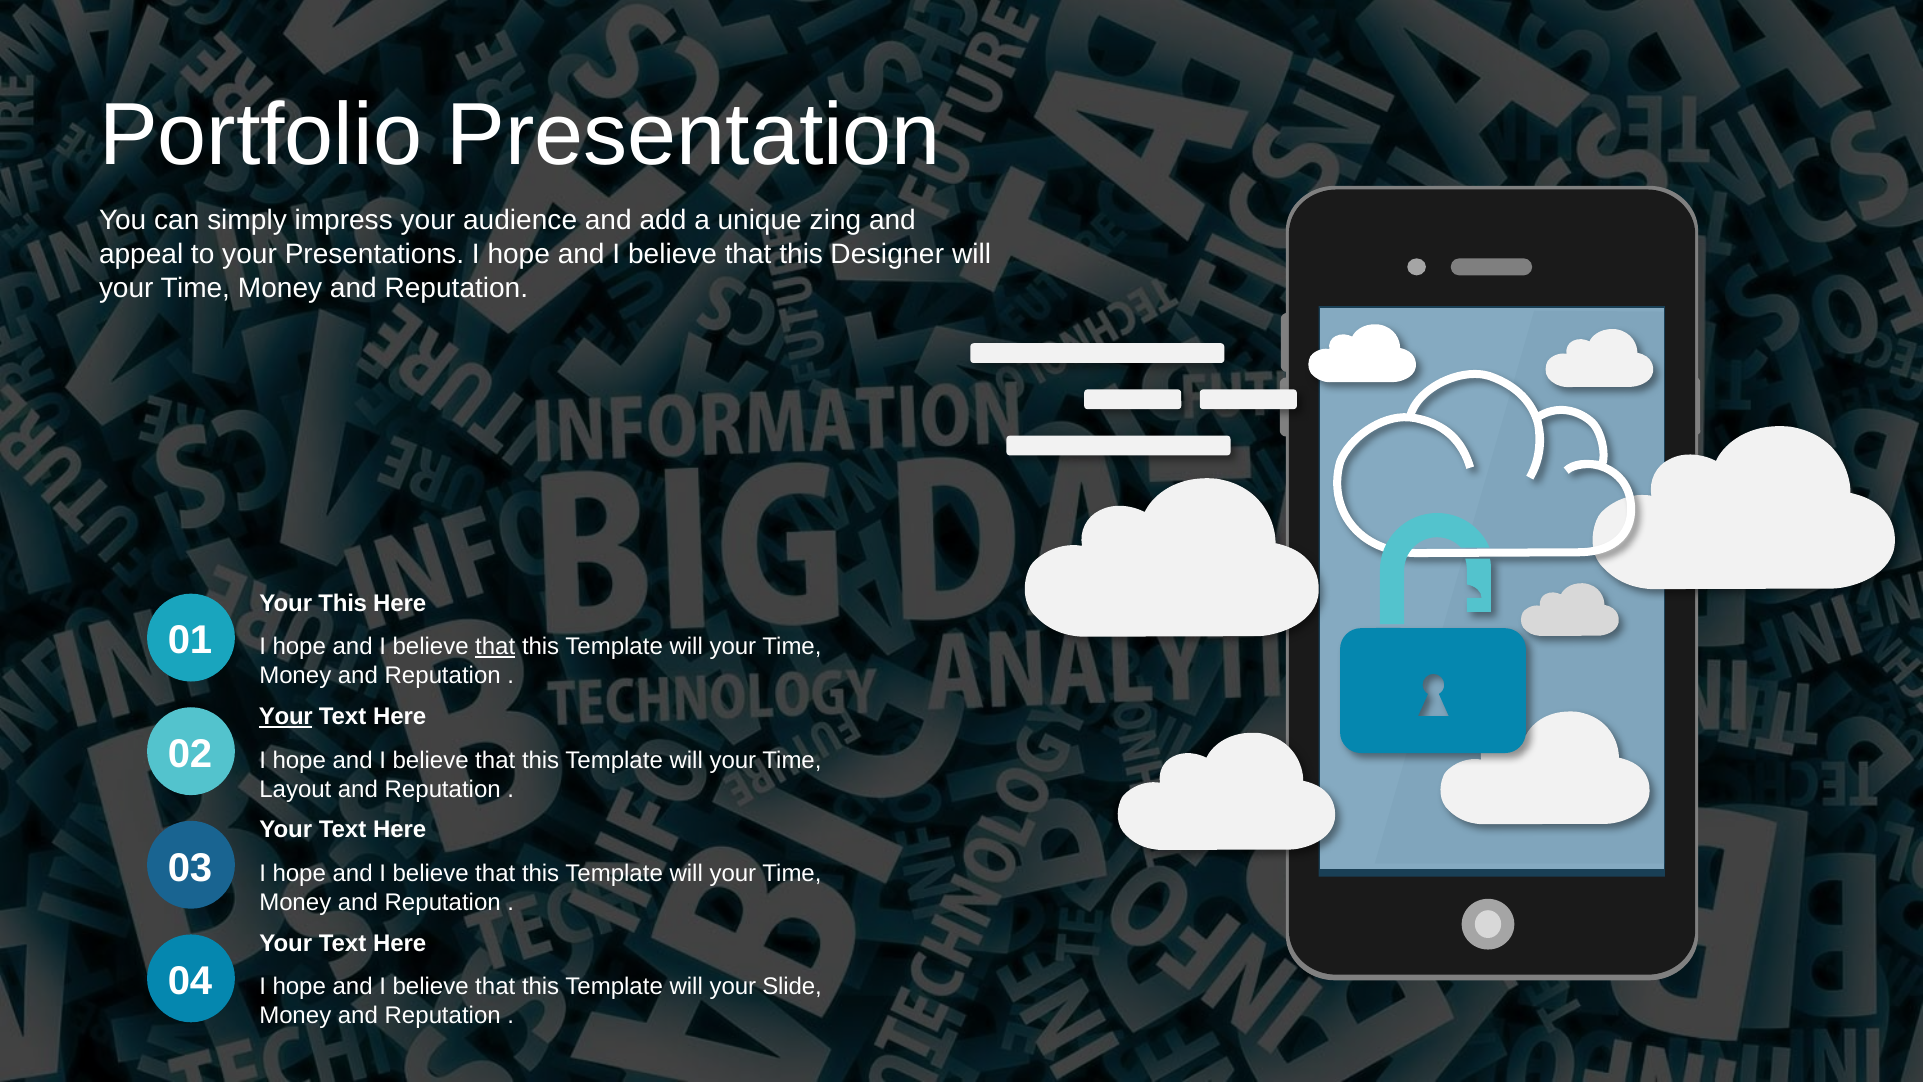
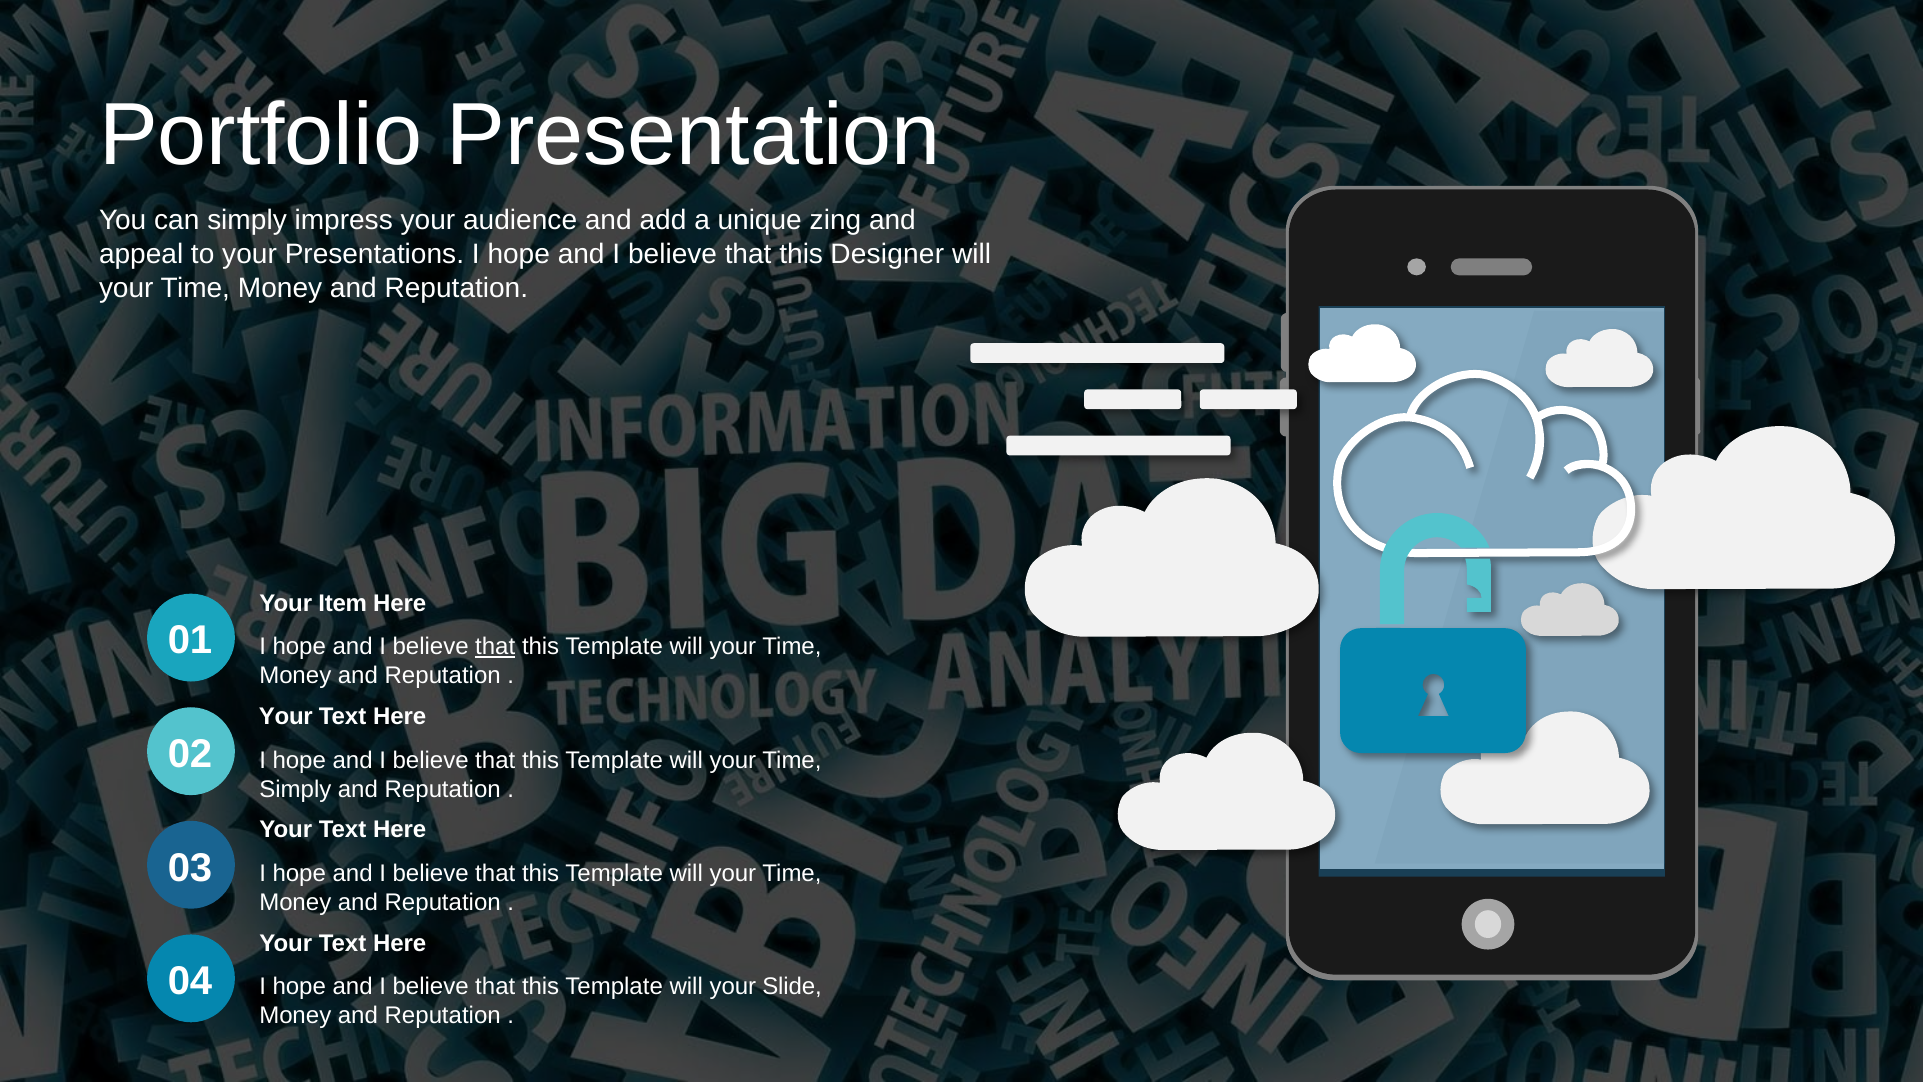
Your This: This -> Item
Your at (286, 716) underline: present -> none
Layout at (295, 789): Layout -> Simply
